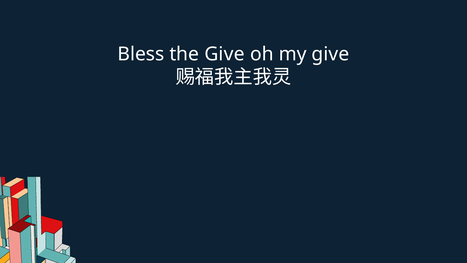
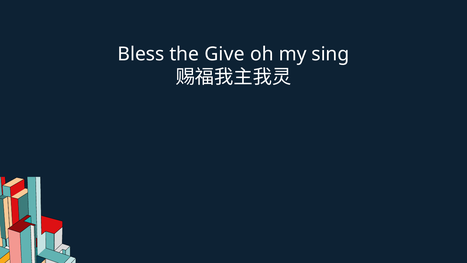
my give: give -> sing
